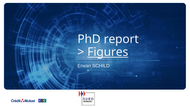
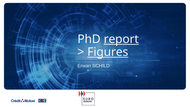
report underline: none -> present
